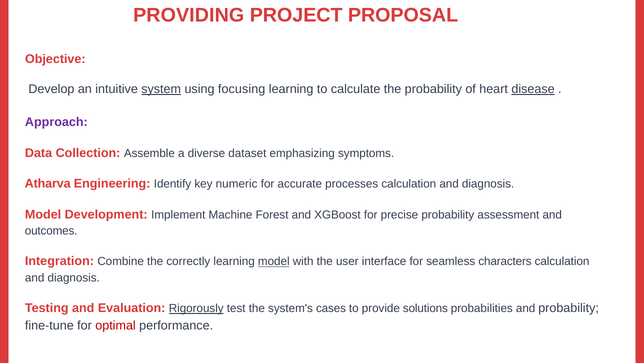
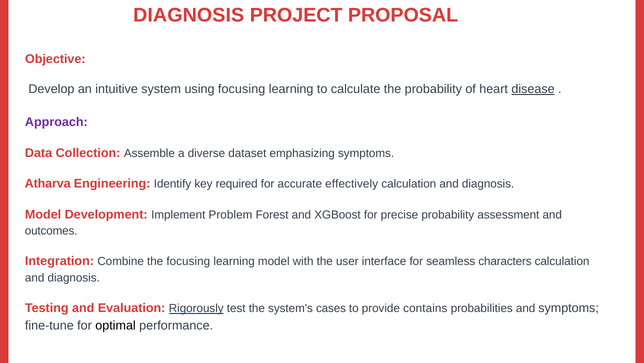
PROVIDING at (189, 15): PROVIDING -> DIAGNOSIS
system underline: present -> none
numeric: numeric -> required
processes: processes -> effectively
Machine: Machine -> Problem
the correctly: correctly -> focusing
model at (274, 261) underline: present -> none
solutions: solutions -> contains
and probability: probability -> symptoms
optimal colour: red -> black
